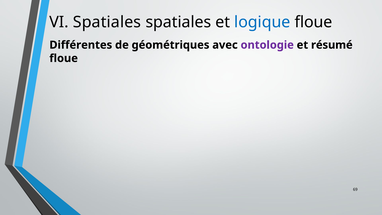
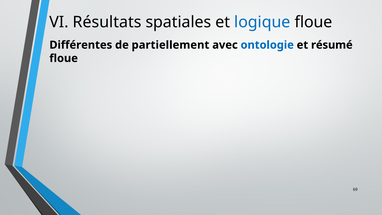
VI Spatiales: Spatiales -> Résultats
géométriques: géométriques -> partiellement
ontologie colour: purple -> blue
